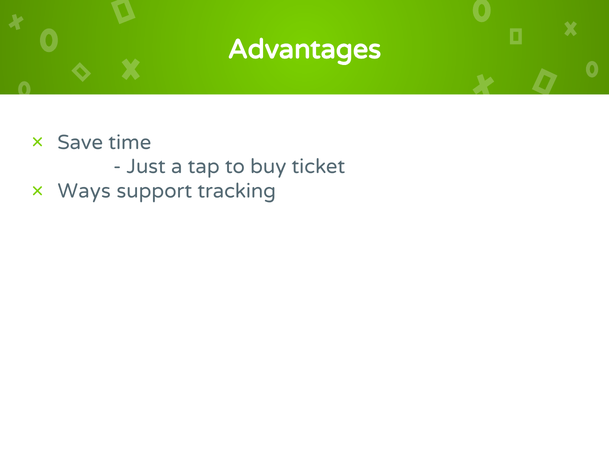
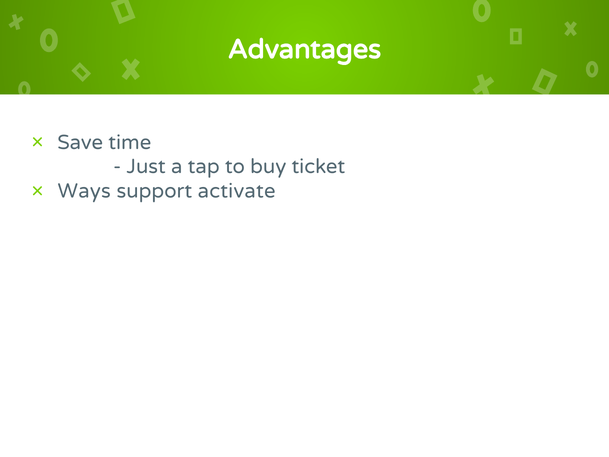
tracking: tracking -> activate
